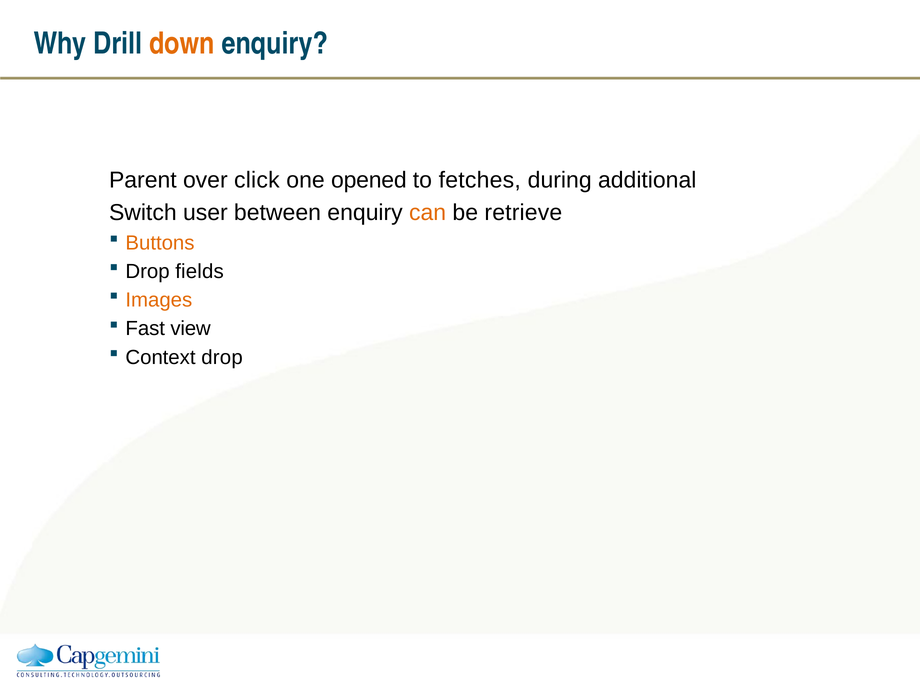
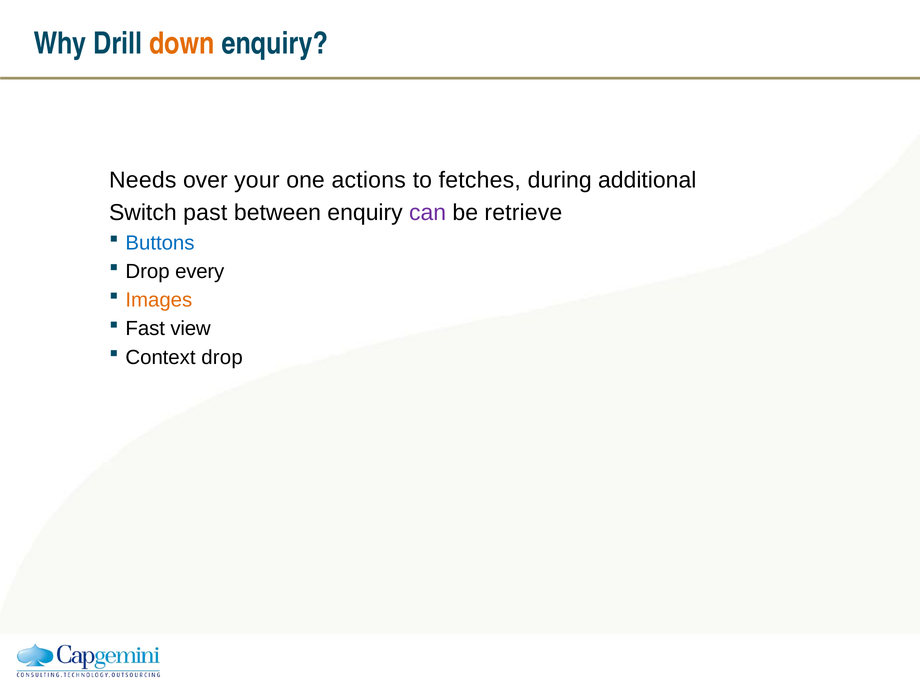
Parent: Parent -> Needs
click: click -> your
opened: opened -> actions
user: user -> past
can colour: orange -> purple
Buttons colour: orange -> blue
fields: fields -> every
